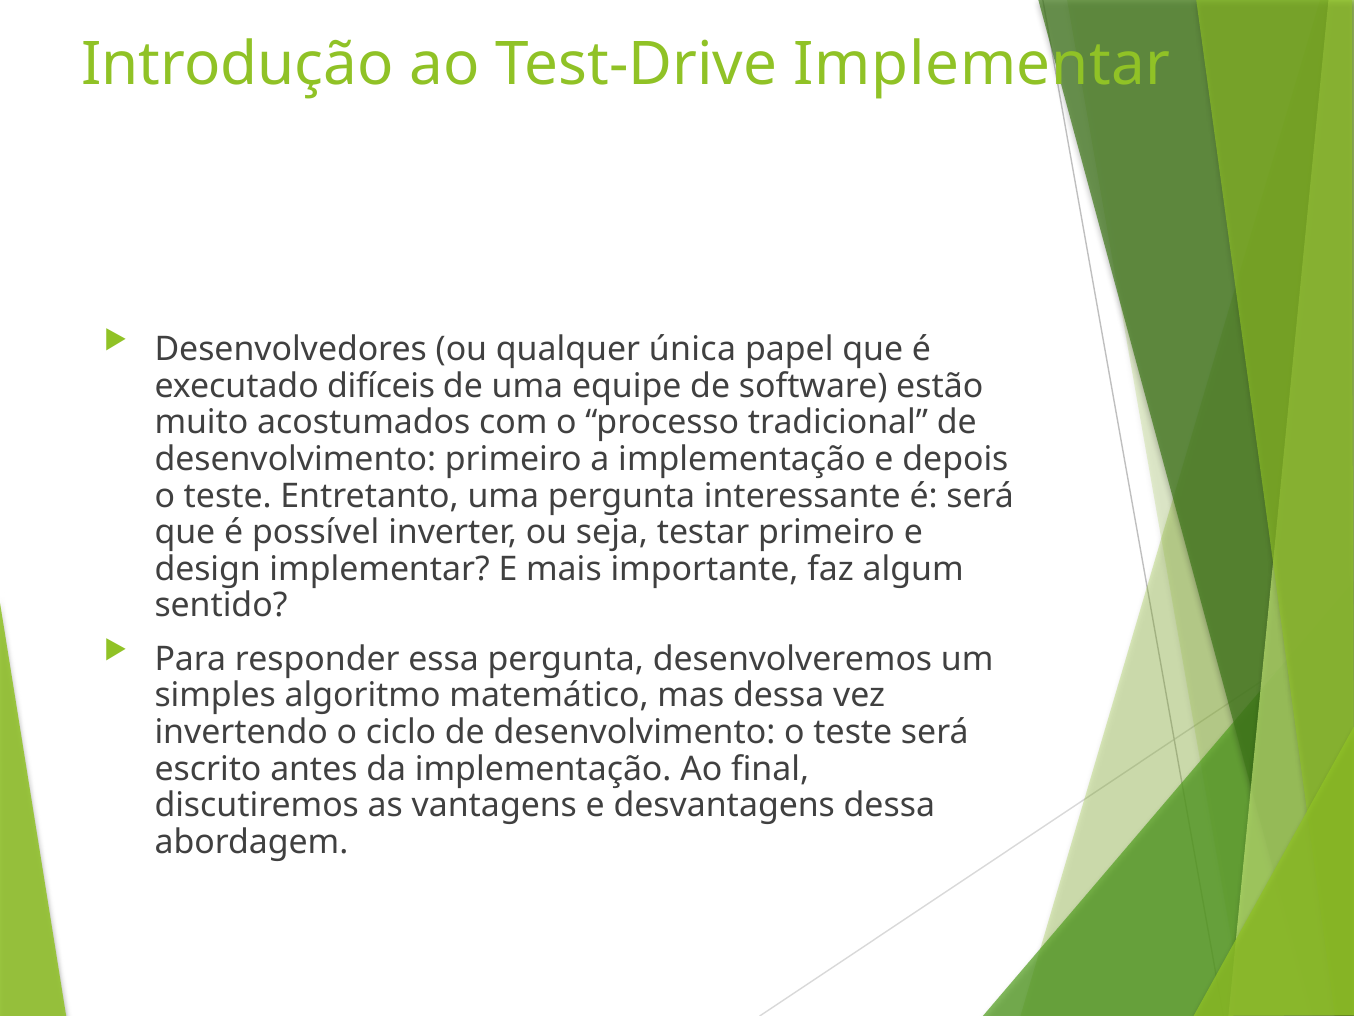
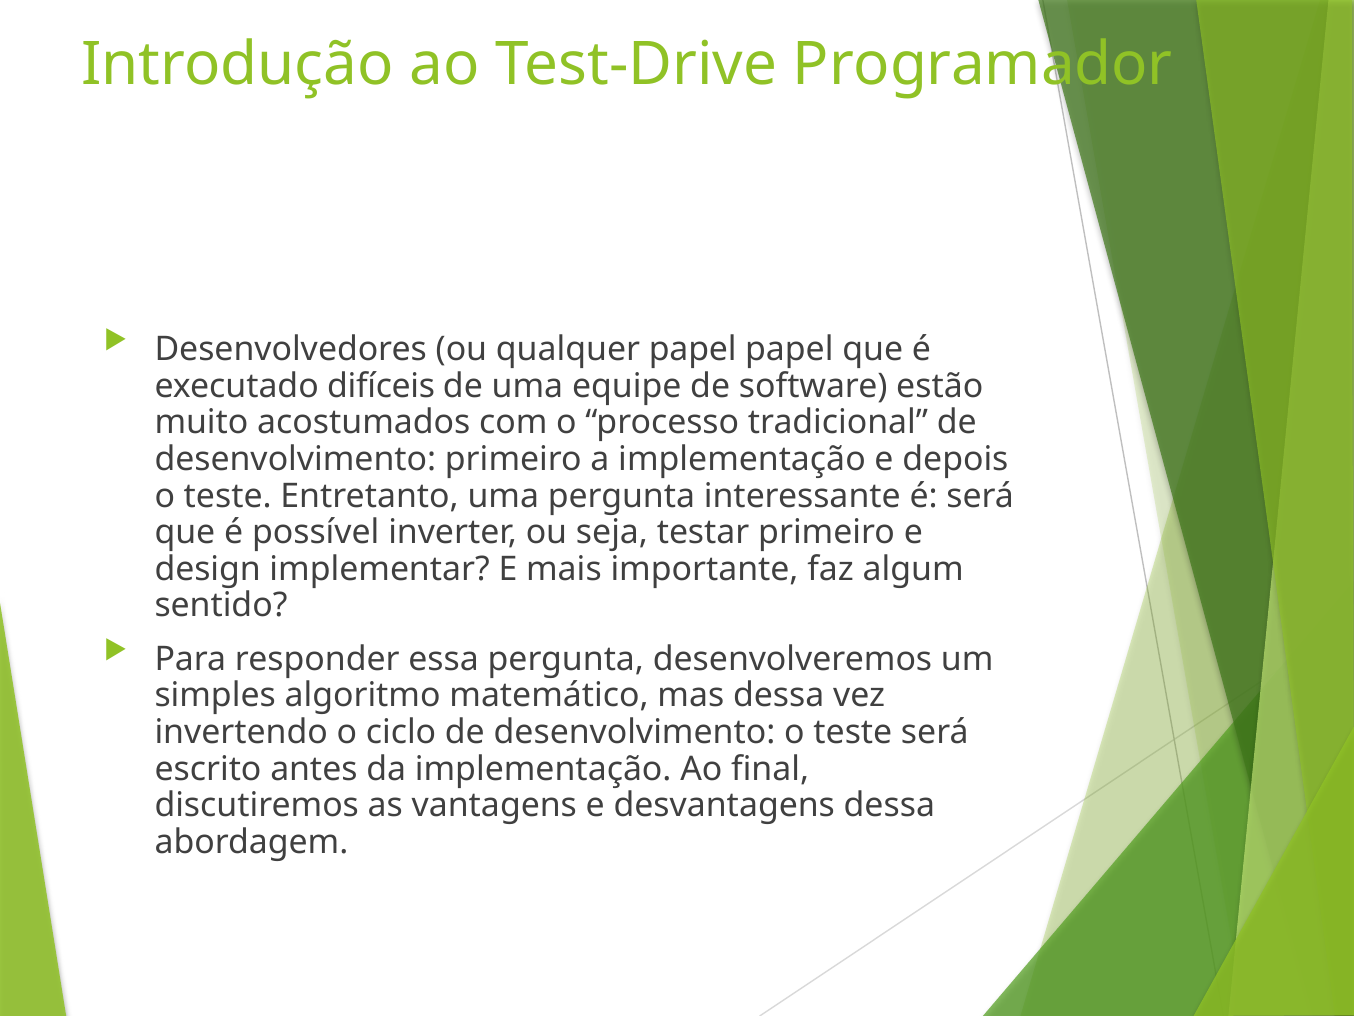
Test-Drive Implementar: Implementar -> Programador
qualquer única: única -> papel
